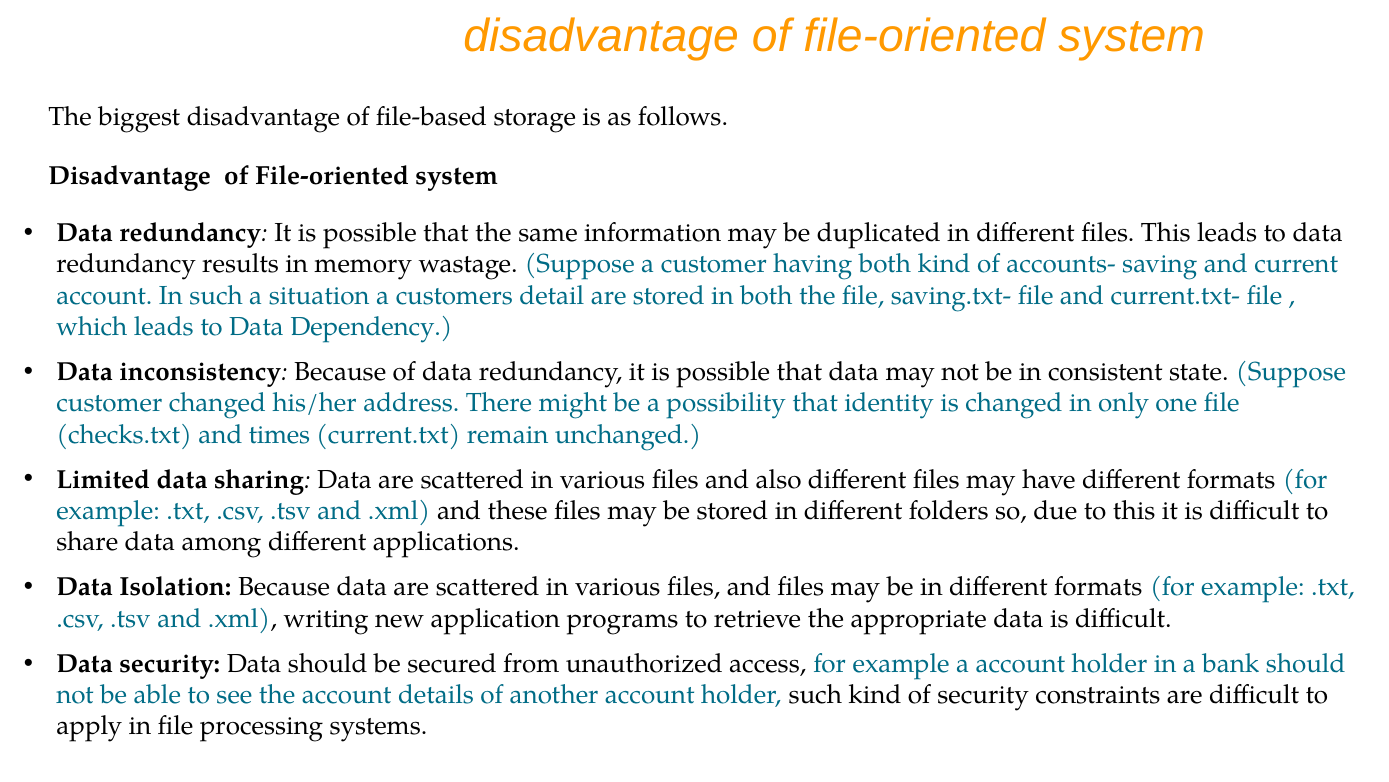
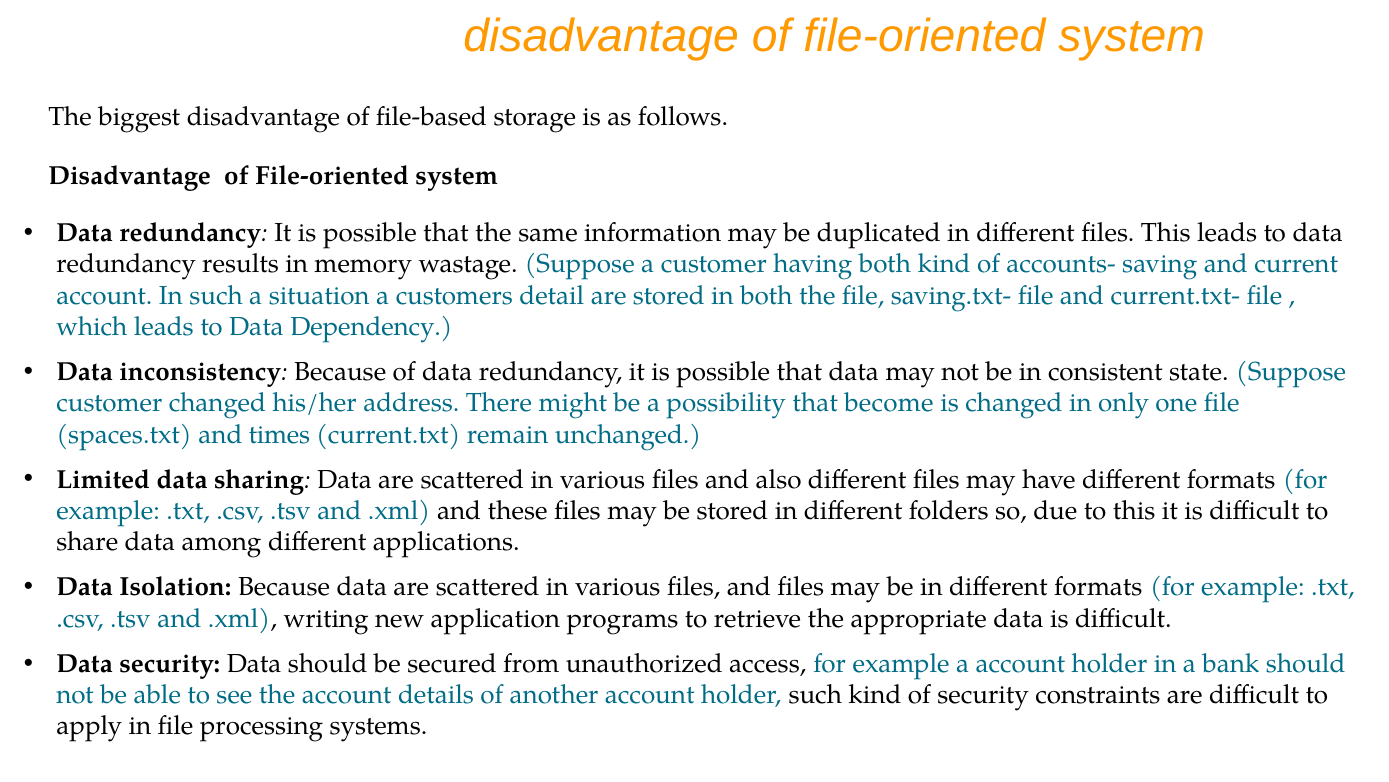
identity: identity -> become
checks.txt: checks.txt -> spaces.txt
